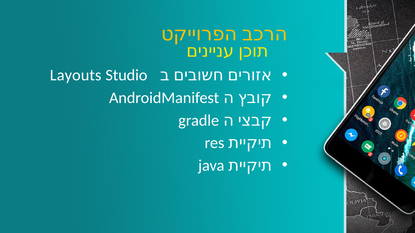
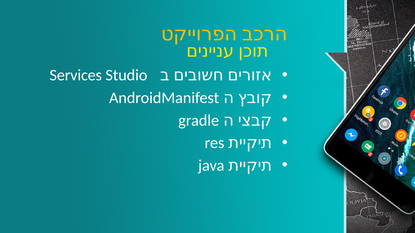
Layouts: Layouts -> Services
